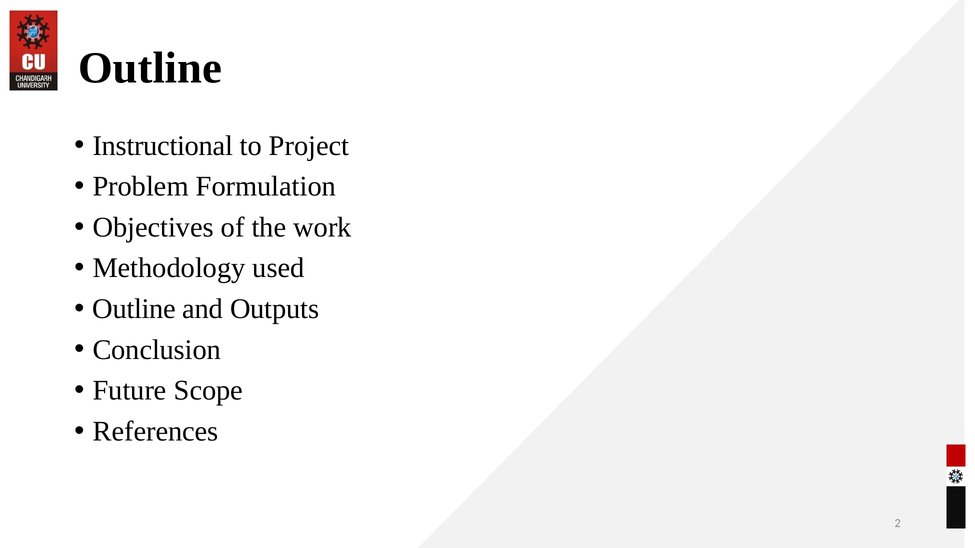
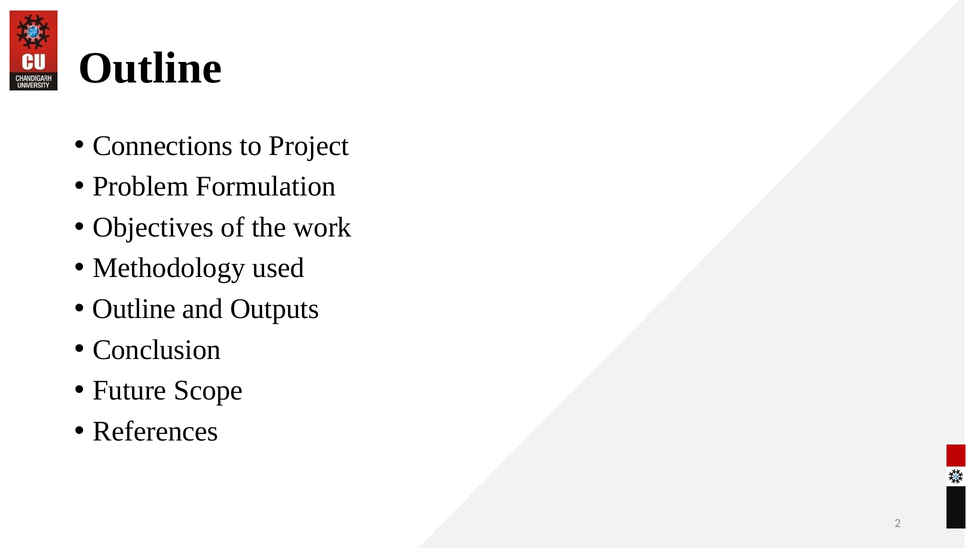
Instructional: Instructional -> Connections
